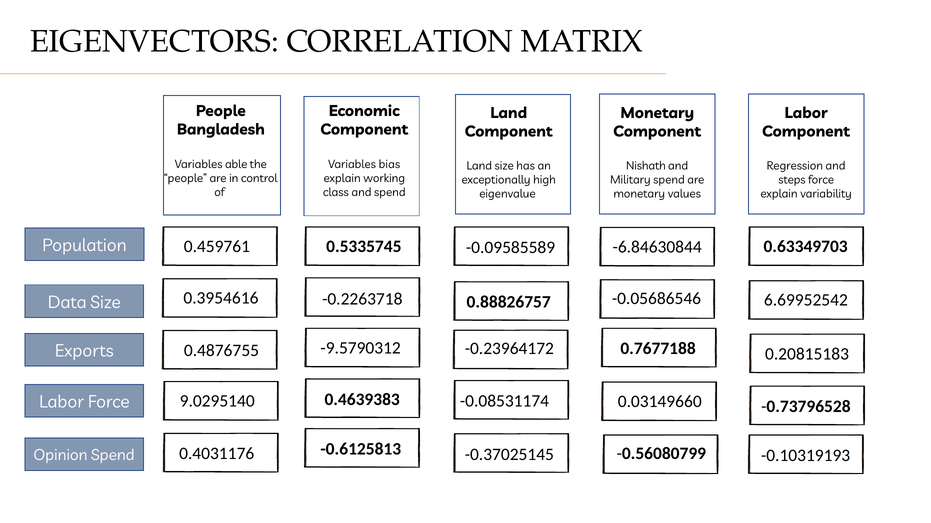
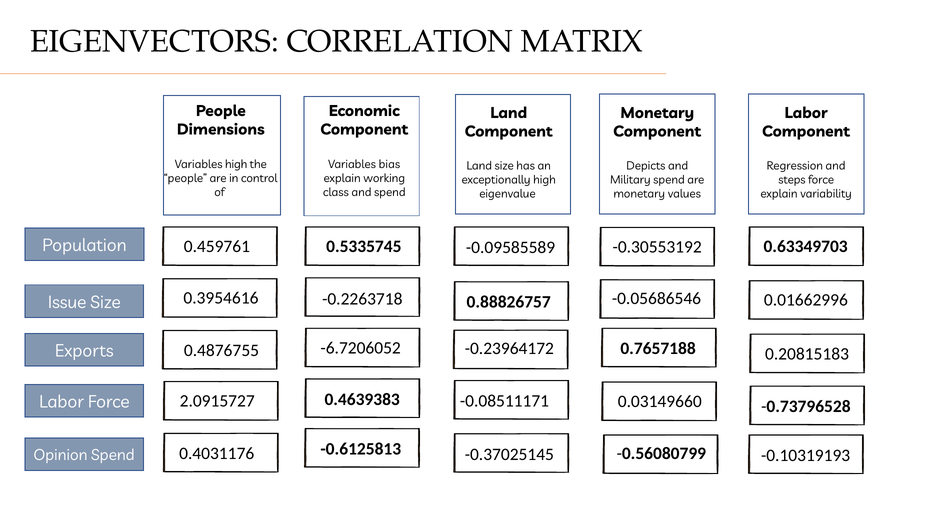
Bangladesh: Bangladesh -> Dimensions
Variables able: able -> high
Nishath: Nishath -> Depicts
-6.84630844: -6.84630844 -> -0.30553192
6.69952542: 6.69952542 -> 0.01662996
Data: Data -> Issue
-9.5790312: -9.5790312 -> -6.7206052
0.7677188: 0.7677188 -> 0.7657188
9.0295140: 9.0295140 -> 2.0915727
-0.08531174: -0.08531174 -> -0.08511171
